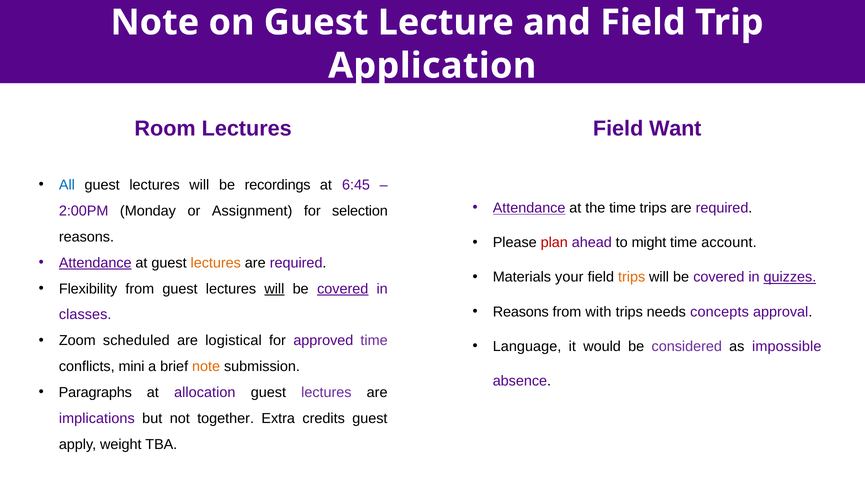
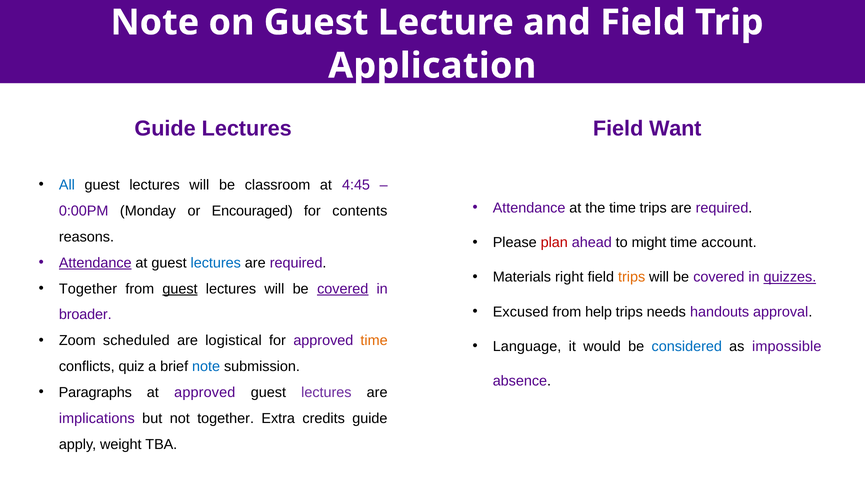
Room at (165, 129): Room -> Guide
recordings: recordings -> classroom
6:45: 6:45 -> 4:45
Attendance at (529, 208) underline: present -> none
2:00PM: 2:00PM -> 0:00PM
Assignment: Assignment -> Encouraged
selection: selection -> contents
lectures at (216, 263) colour: orange -> blue
your: your -> right
Flexibility at (88, 288): Flexibility -> Together
guest at (180, 288) underline: none -> present
will at (274, 288) underline: present -> none
Reasons at (521, 312): Reasons -> Excused
with: with -> help
concepts: concepts -> handouts
classes: classes -> broader
time at (374, 340) colour: purple -> orange
considered colour: purple -> blue
mini: mini -> quiz
note at (206, 366) colour: orange -> blue
at allocation: allocation -> approved
credits guest: guest -> guide
